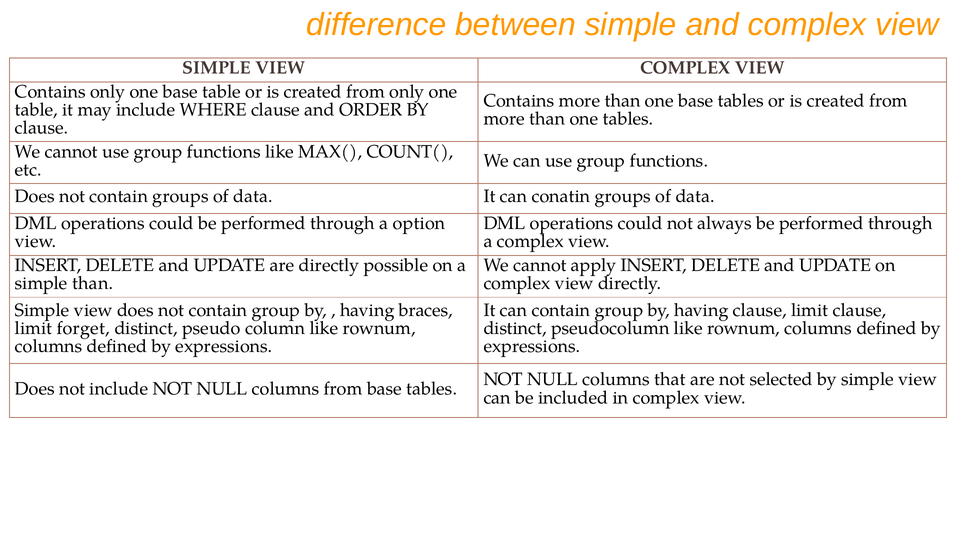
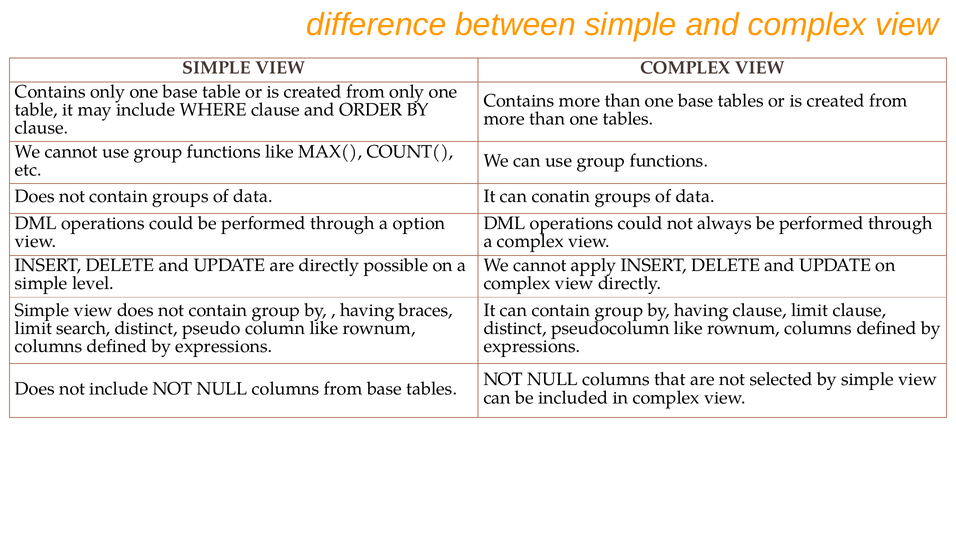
simple than: than -> level
forget: forget -> search
